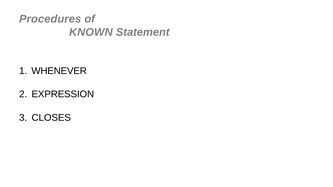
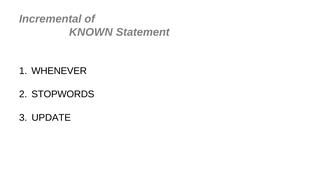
Procedures: Procedures -> Incremental
EXPRESSION: EXPRESSION -> STOPWORDS
CLOSES: CLOSES -> UPDATE
